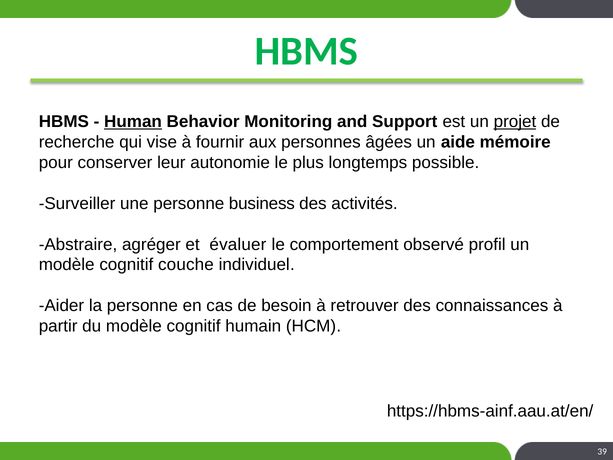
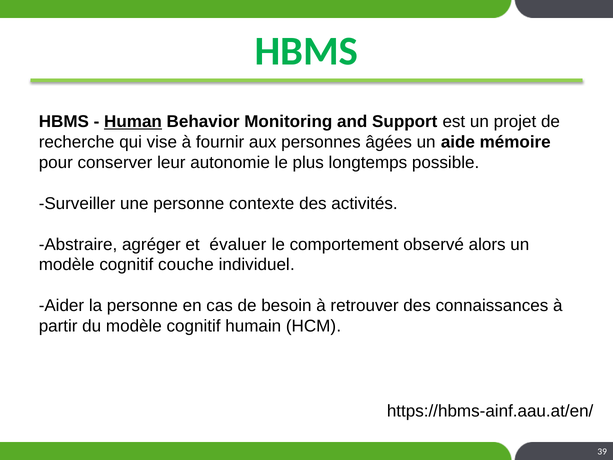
projet underline: present -> none
business: business -> contexte
profil: profil -> alors
